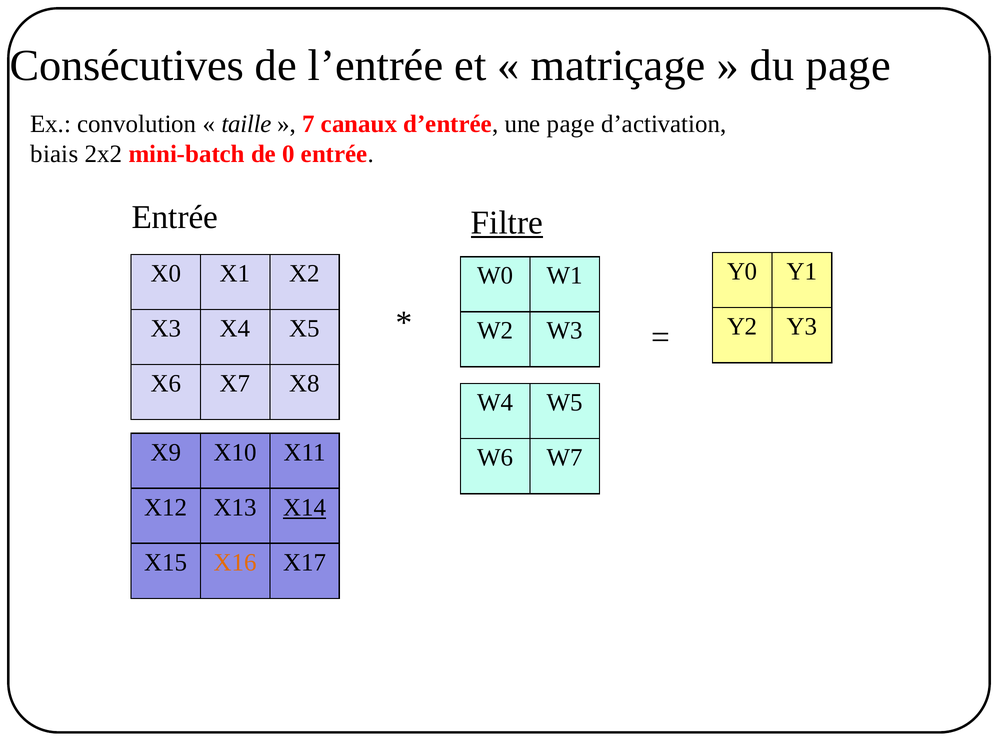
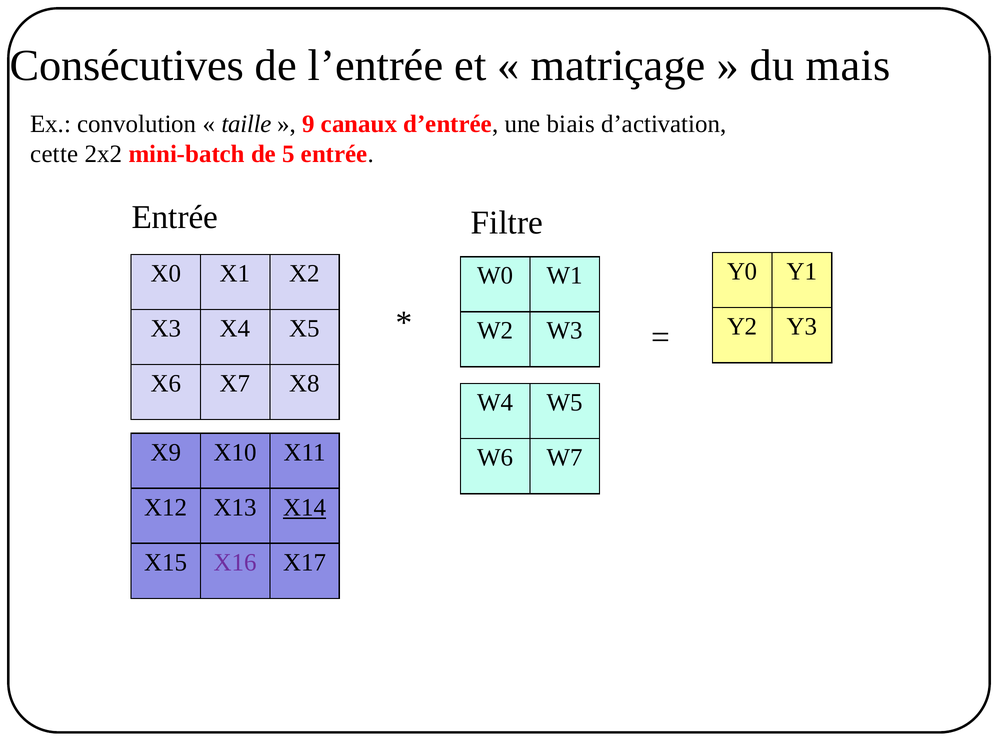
du page: page -> mais
7: 7 -> 9
une page: page -> biais
biais: biais -> cette
0: 0 -> 5
Filtre underline: present -> none
X16 colour: orange -> purple
